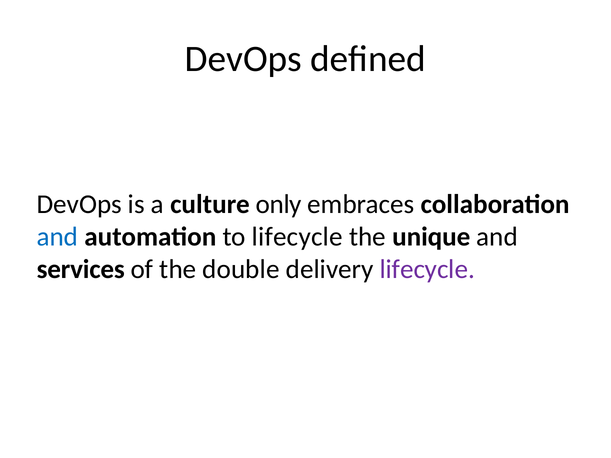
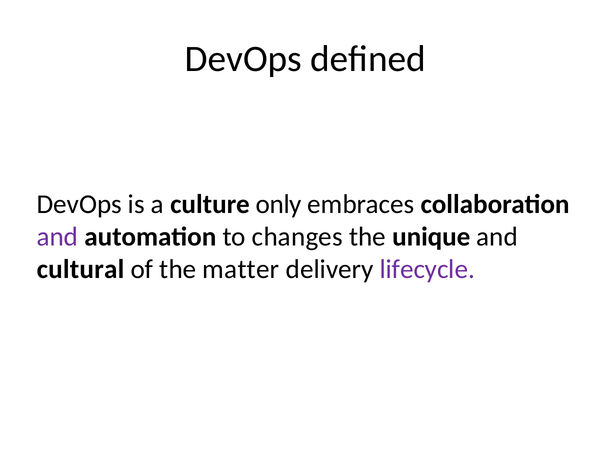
and at (57, 237) colour: blue -> purple
to lifecycle: lifecycle -> changes
services: services -> cultural
double: double -> matter
